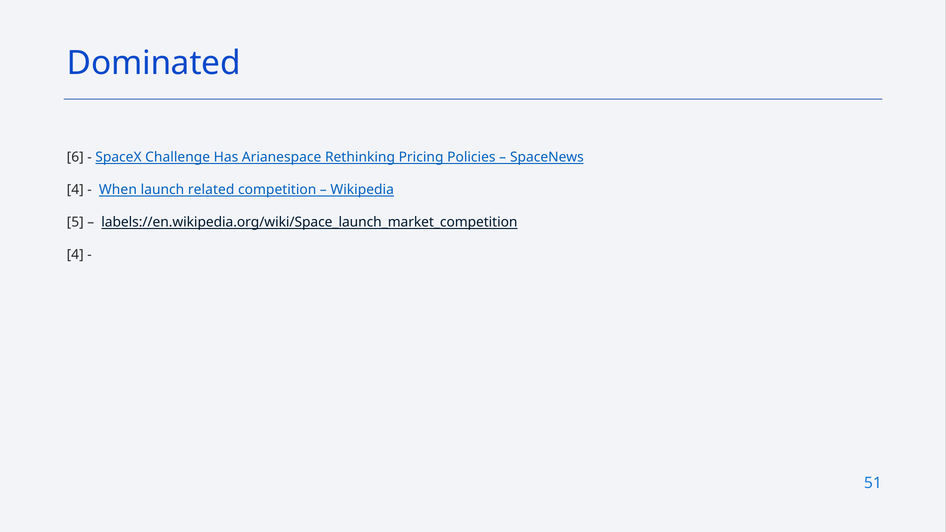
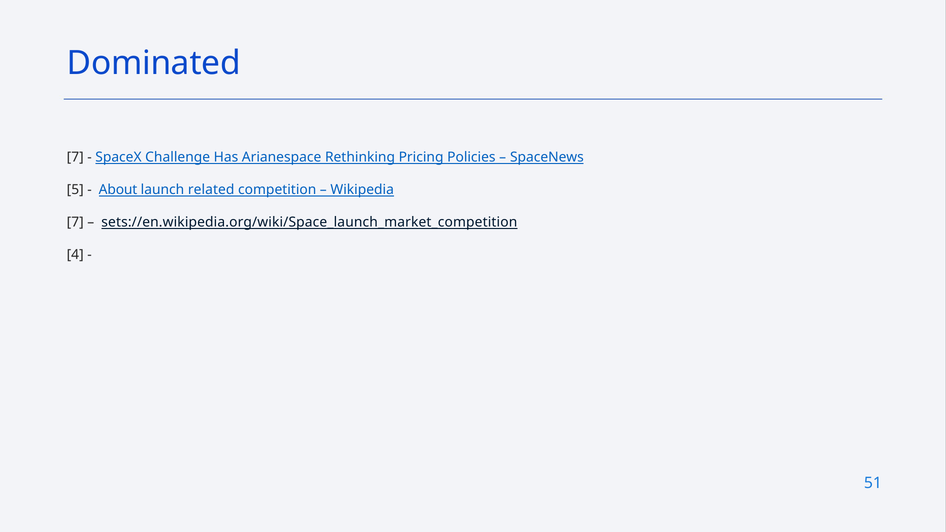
6 at (75, 157): 6 -> 7
4 at (75, 190): 4 -> 5
When: When -> About
5 at (75, 222): 5 -> 7
labels://en.wikipedia.org/wiki/Space_launch_market_competition: labels://en.wikipedia.org/wiki/Space_launch_market_competition -> sets://en.wikipedia.org/wiki/Space_launch_market_competition
